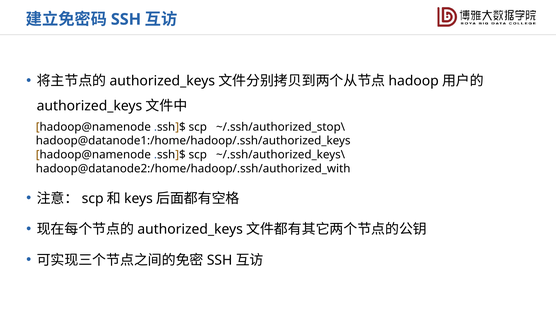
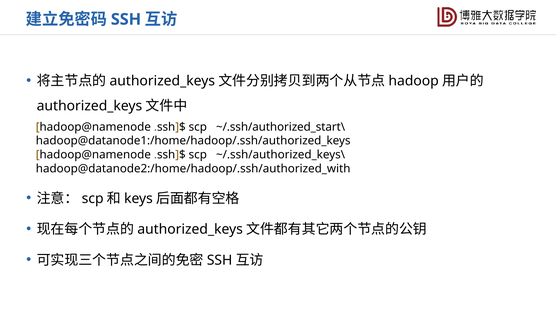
~/.ssh/authorized_stop\: ~/.ssh/authorized_stop\ -> ~/.ssh/authorized_start\
